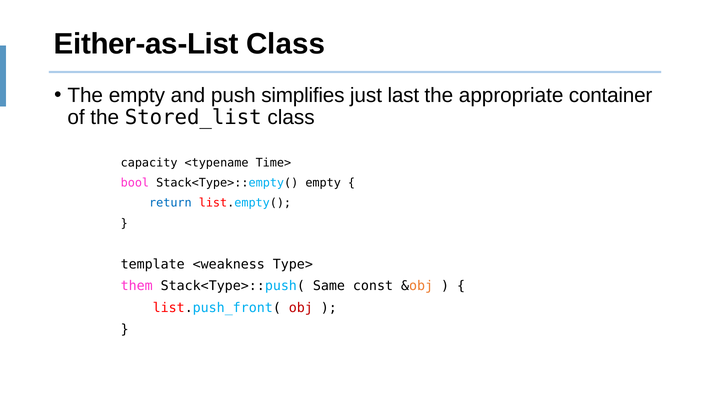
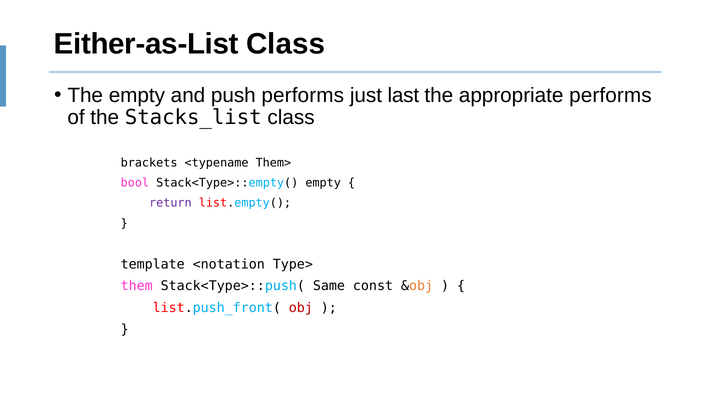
push simplifies: simplifies -> performs
appropriate container: container -> performs
Stored_list: Stored_list -> Stacks_list
capacity: capacity -> brackets
Time>: Time> -> Them>
return colour: blue -> purple
<weakness: <weakness -> <notation
